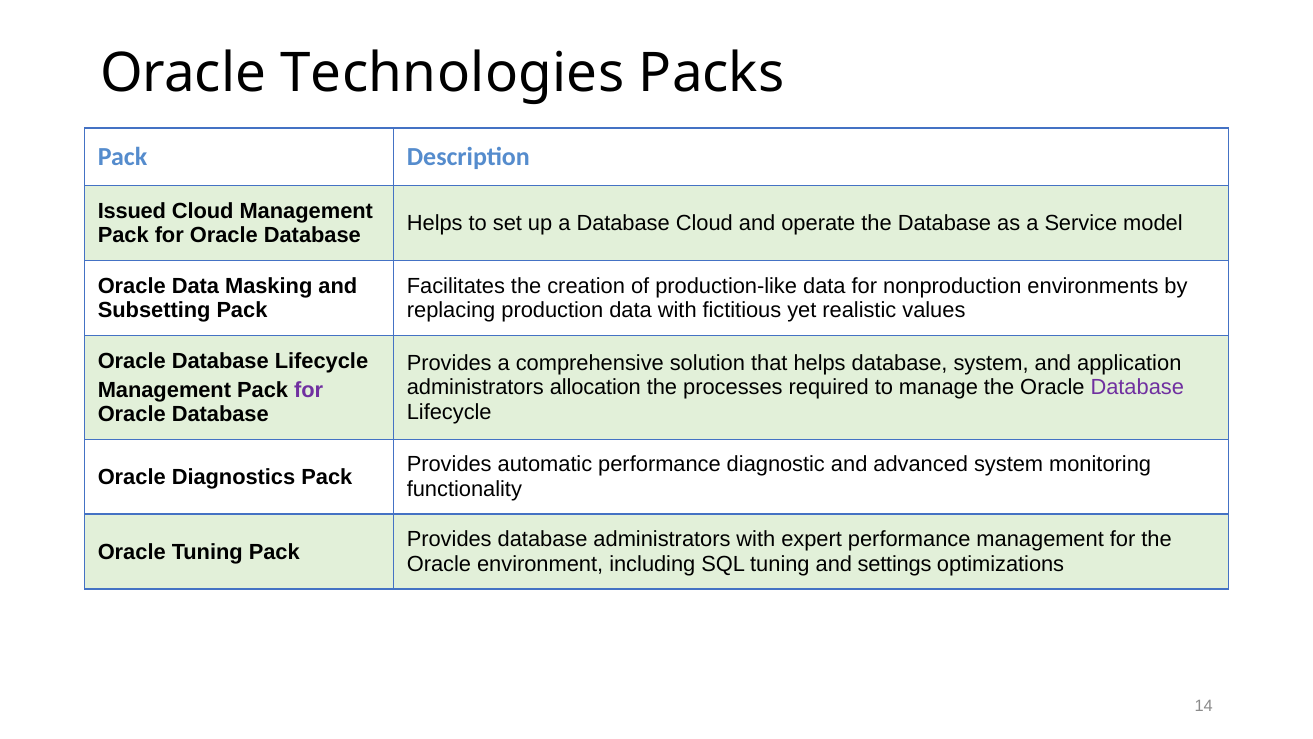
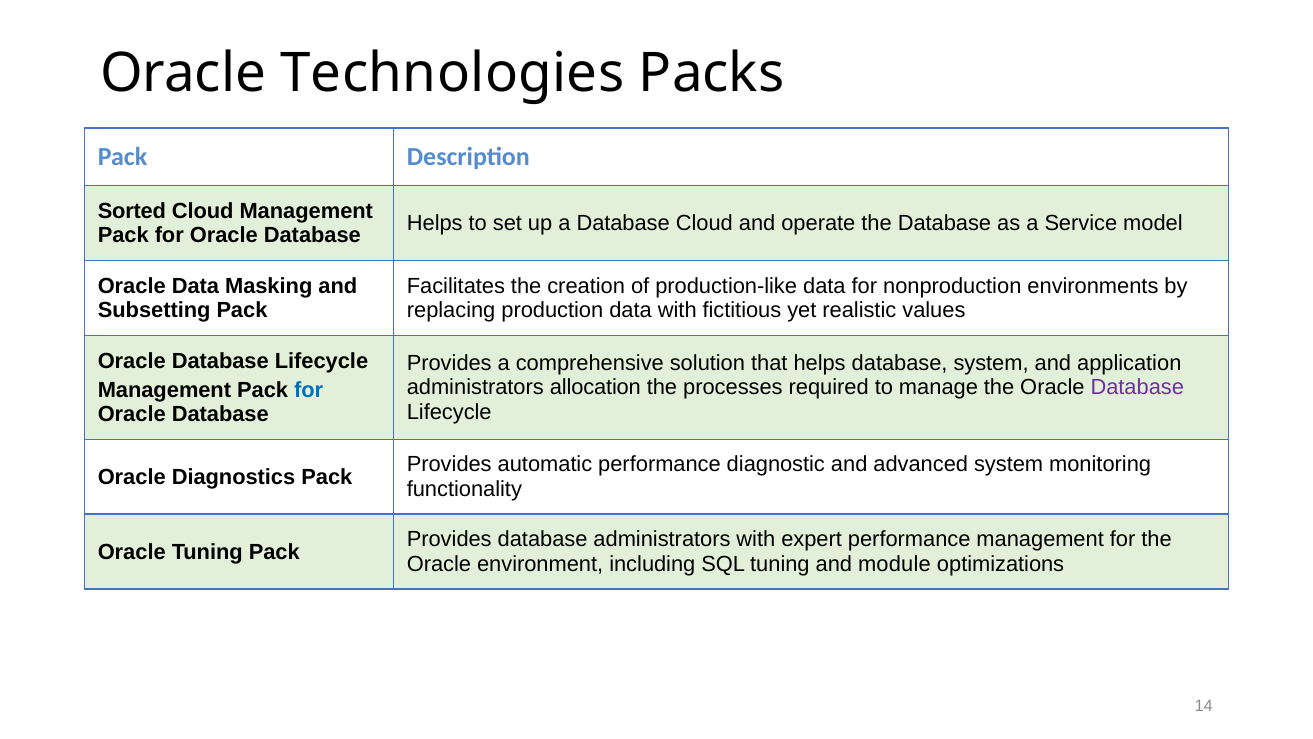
Issued: Issued -> Sorted
for at (309, 390) colour: purple -> blue
settings: settings -> module
